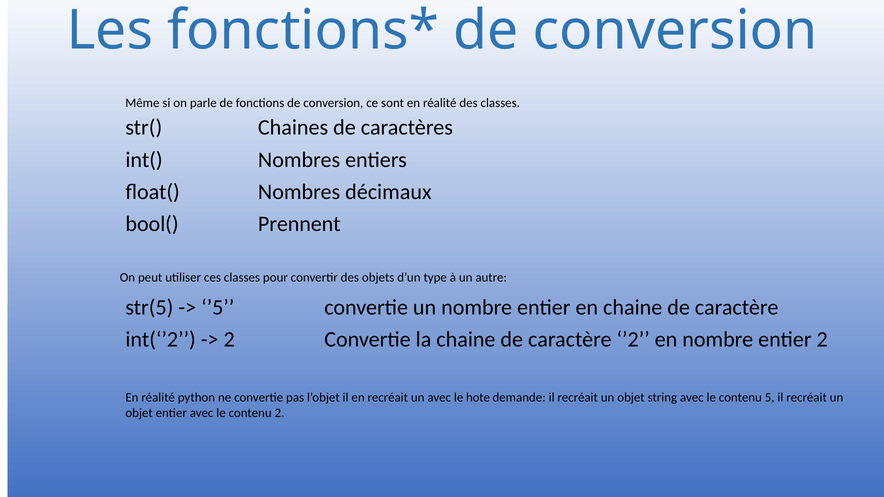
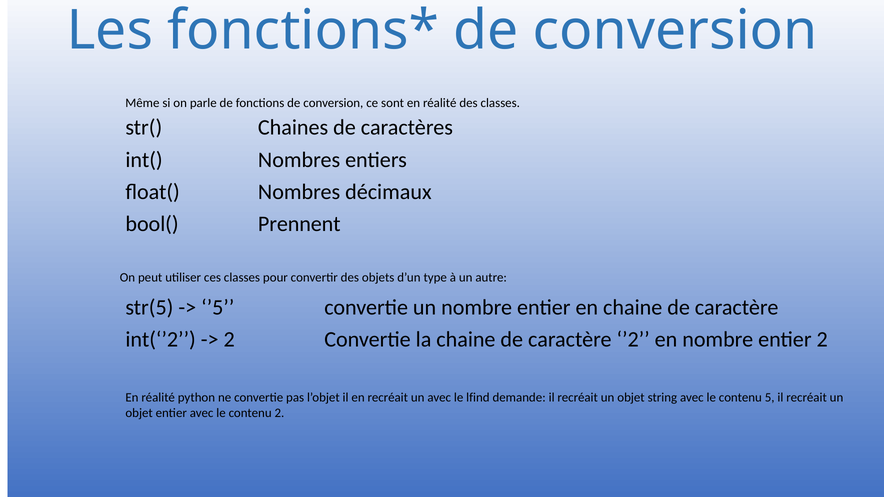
hote: hote -> lfind
